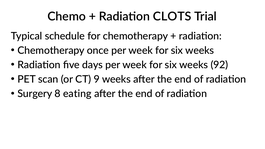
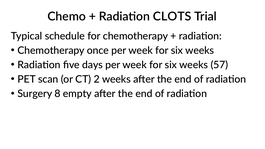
92: 92 -> 57
9: 9 -> 2
eating: eating -> empty
